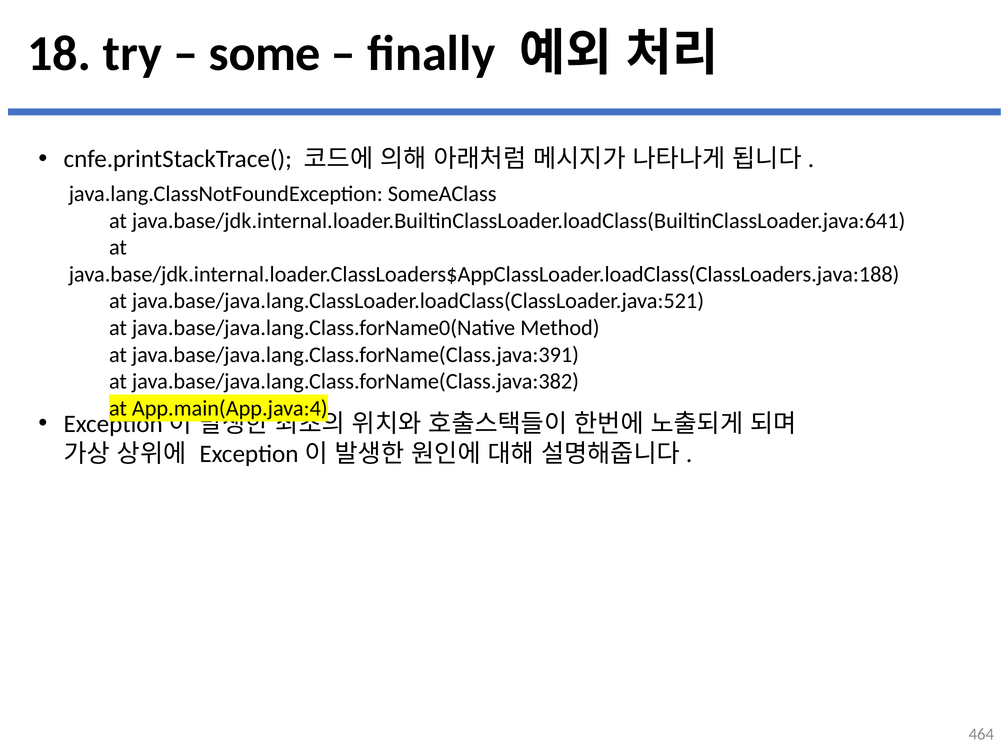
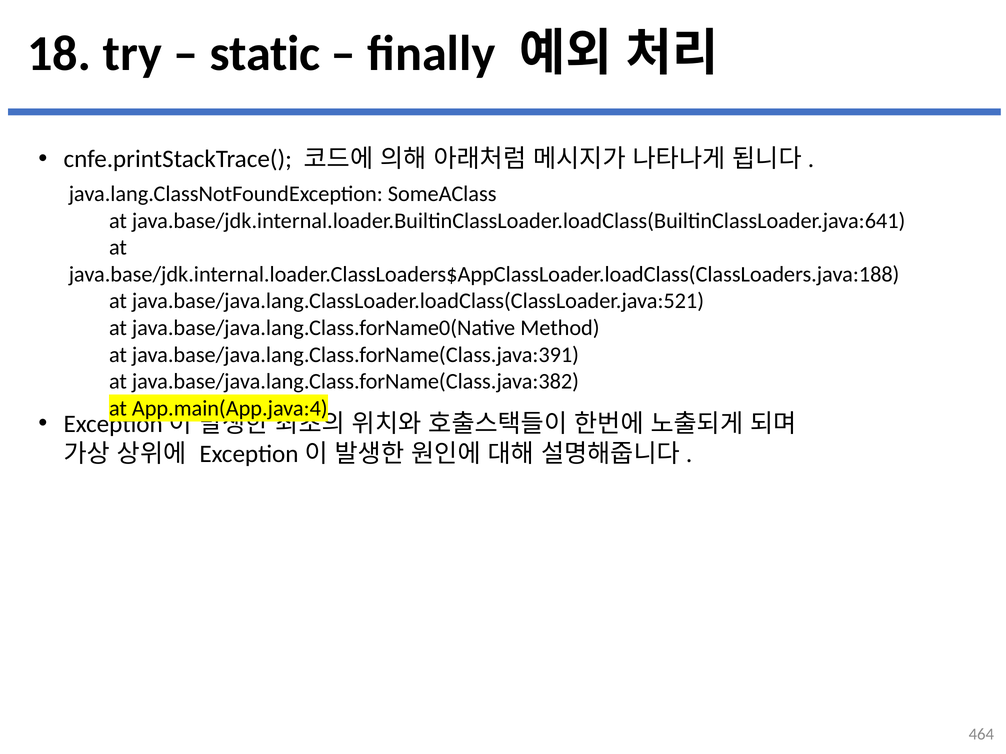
some: some -> static
